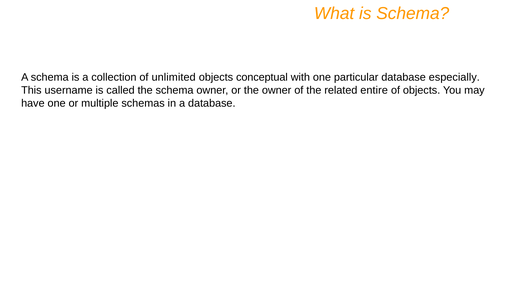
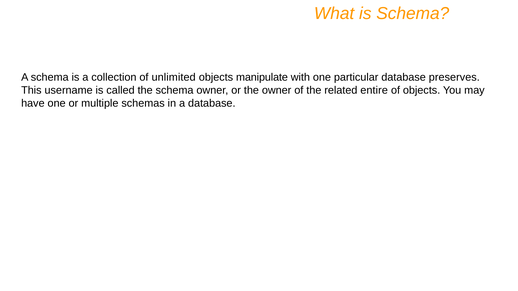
conceptual: conceptual -> manipulate
especially: especially -> preserves
